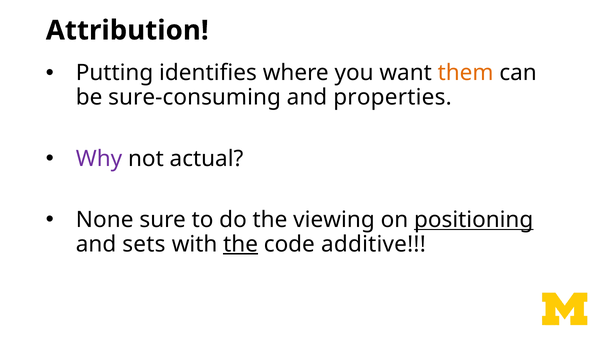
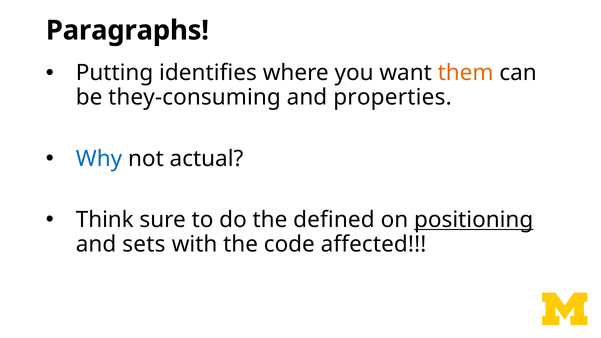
Attribution: Attribution -> Paragraphs
sure-consuming: sure-consuming -> they-consuming
Why colour: purple -> blue
None: None -> Think
viewing: viewing -> defined
the at (241, 244) underline: present -> none
additive: additive -> affected
